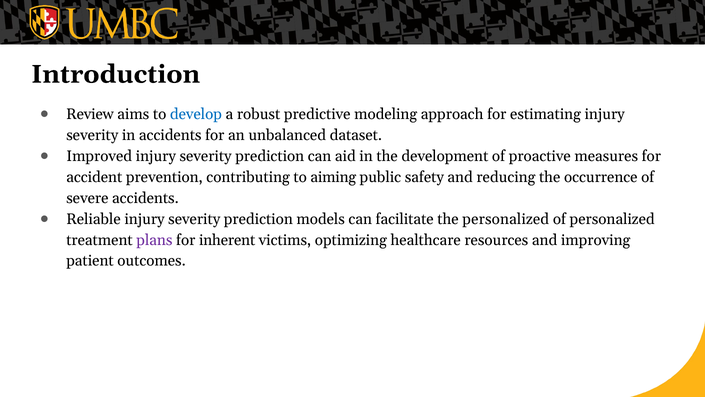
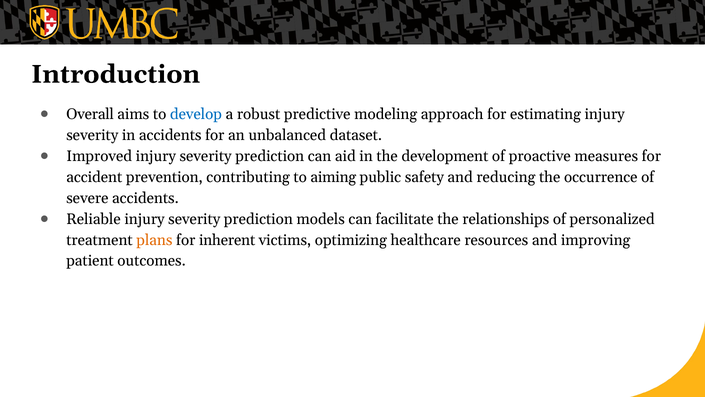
Review: Review -> Overall
the personalized: personalized -> relationships
plans colour: purple -> orange
